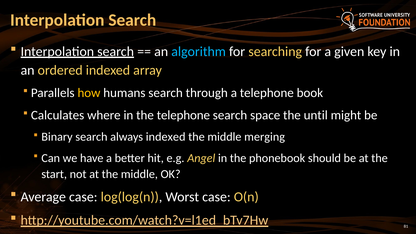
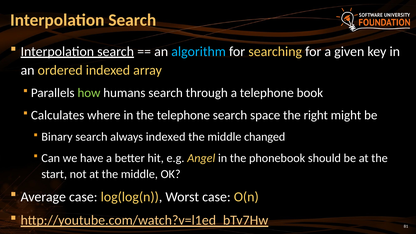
how colour: yellow -> light green
until: until -> right
merging: merging -> changed
